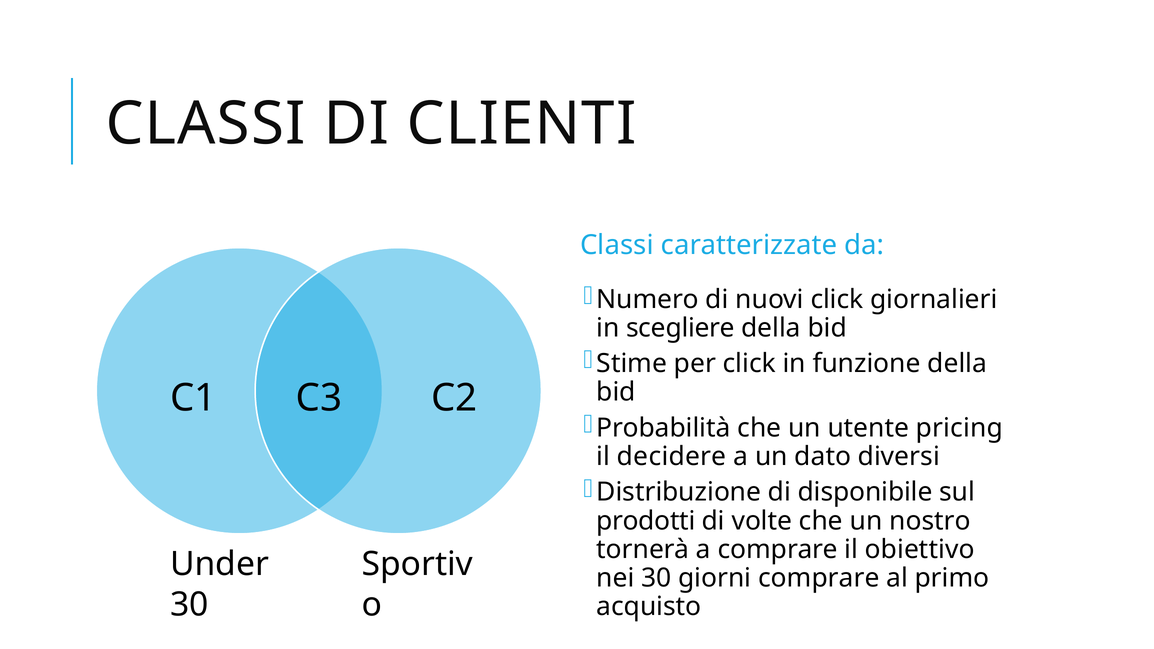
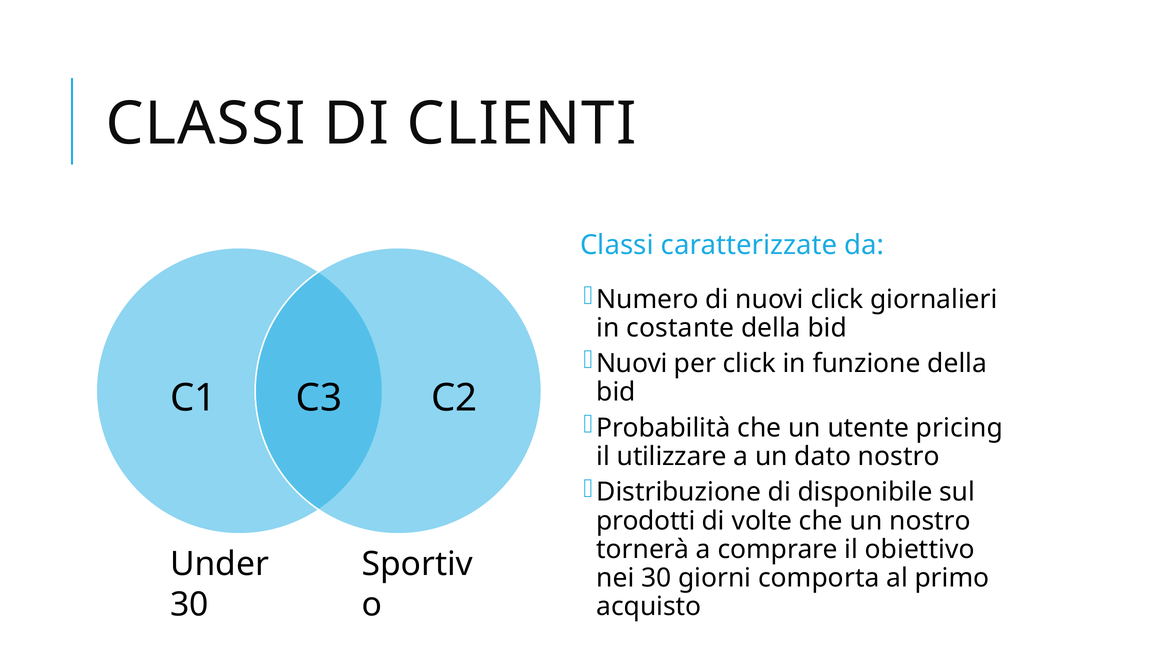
scegliere: scegliere -> costante
Stime at (632, 364): Stime -> Nuovi
decidere: decidere -> utilizzare
dato diversi: diversi -> nostro
giorni comprare: comprare -> comporta
